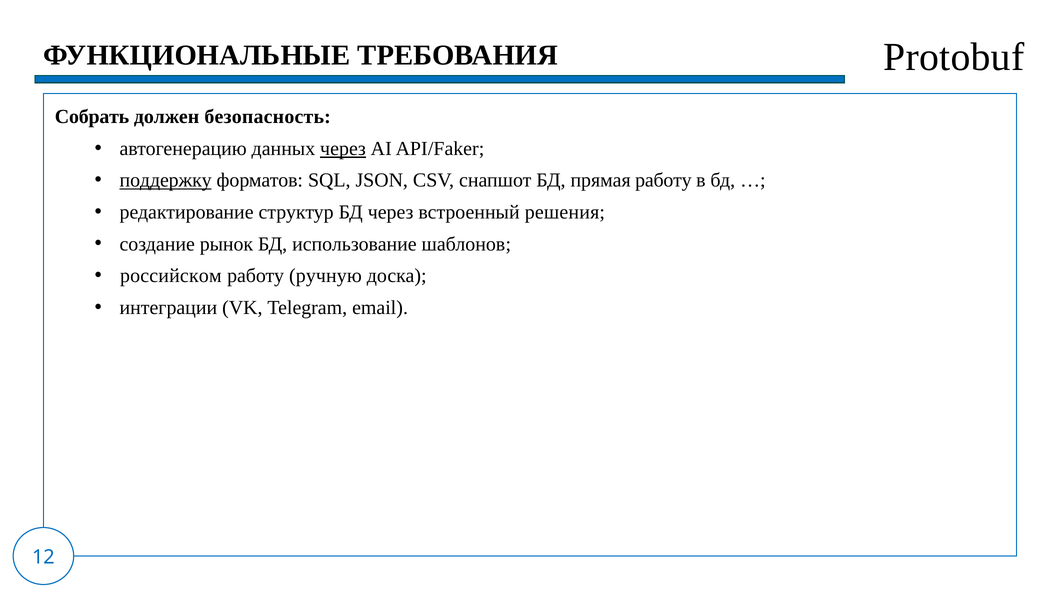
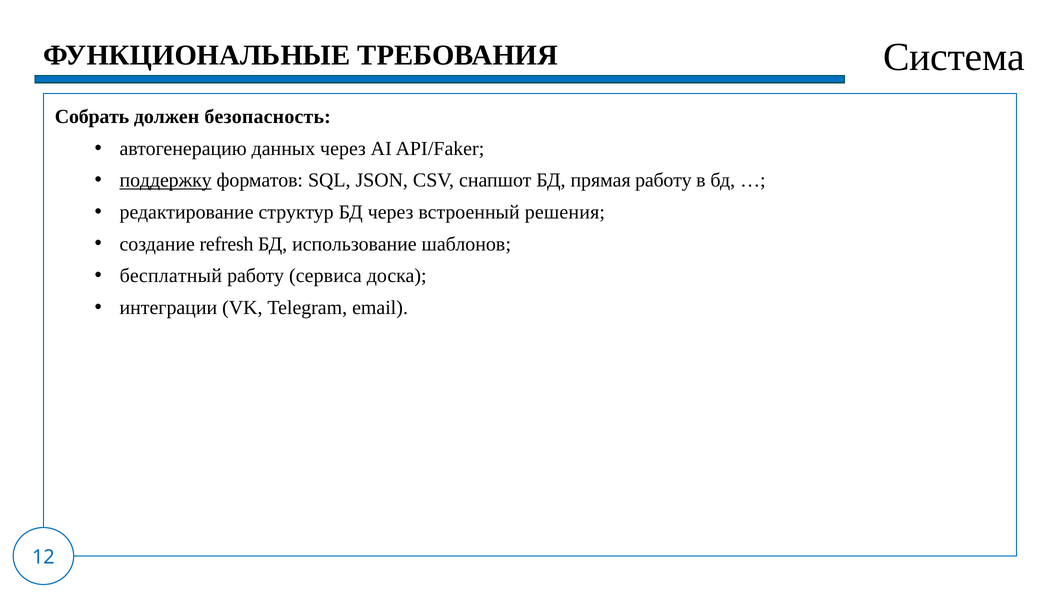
Protobuf: Protobuf -> Система
через at (343, 149) underline: present -> none
рынок: рынок -> refresh
российском: российском -> бесплатный
ручную: ручную -> сервиса
